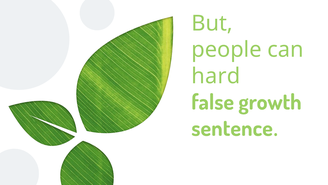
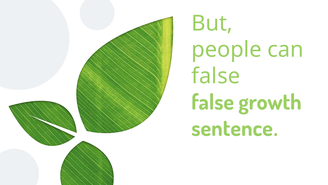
hard at (216, 76): hard -> false
